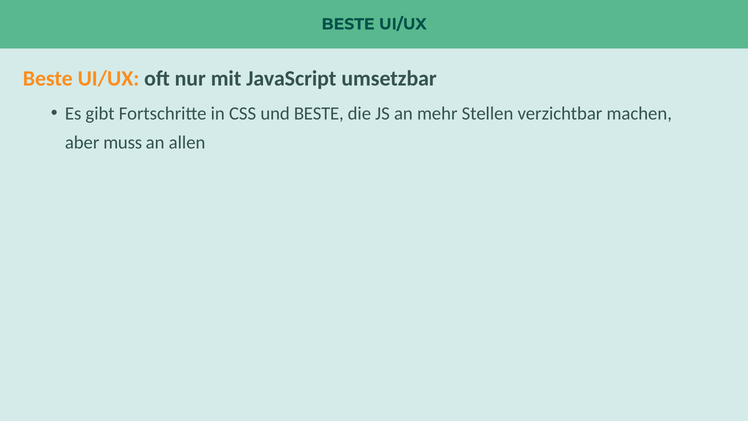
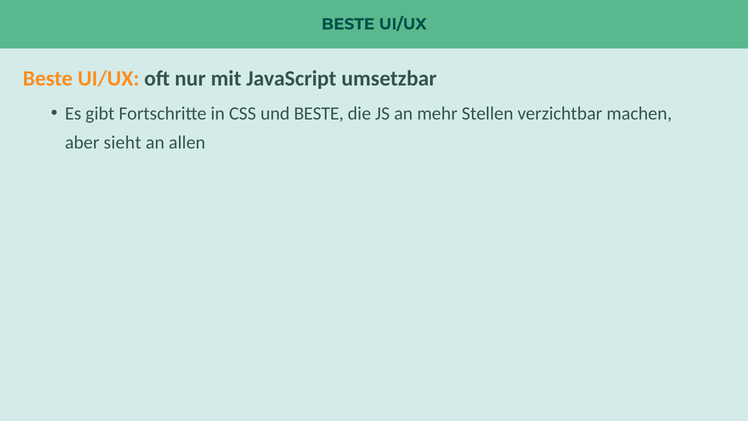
muss: muss -> sieht
